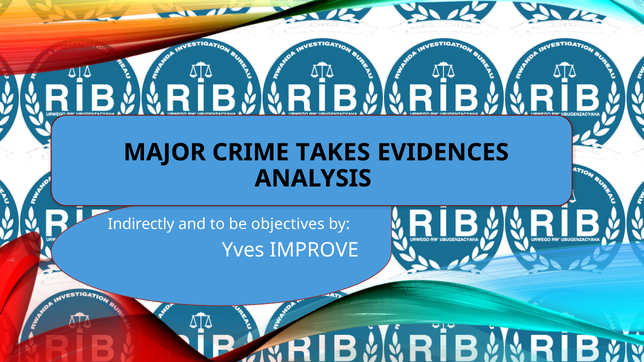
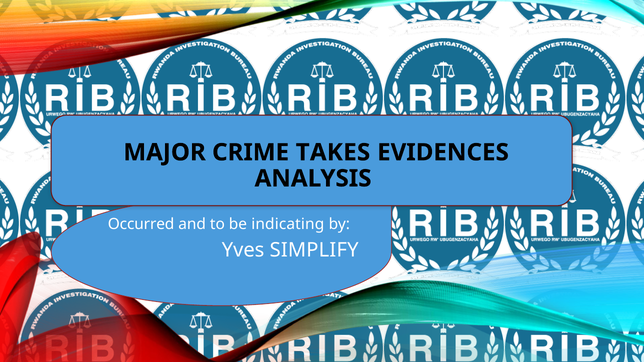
Indirectly: Indirectly -> Occurred
objectives: objectives -> indicating
IMPROVE: IMPROVE -> SIMPLIFY
